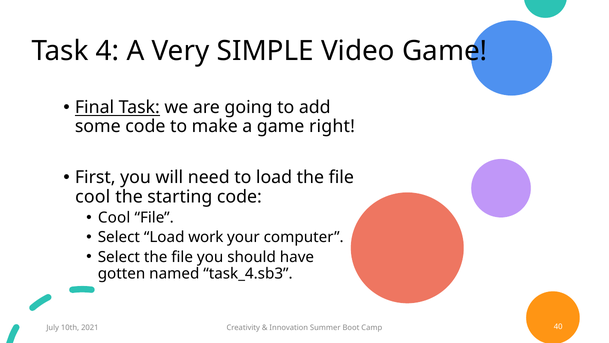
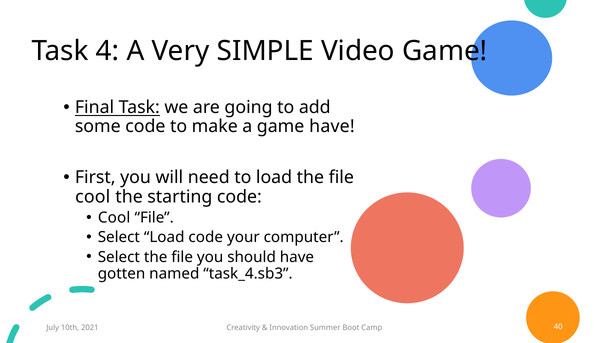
game right: right -> have
Load work: work -> code
